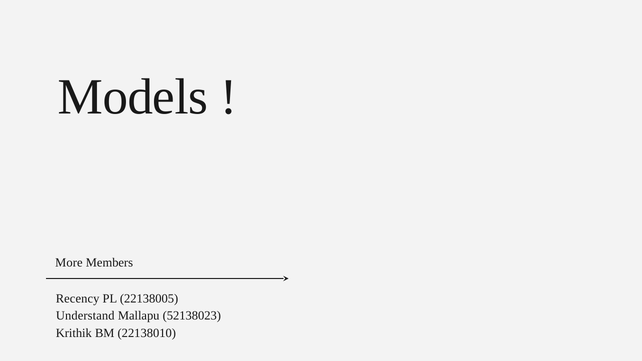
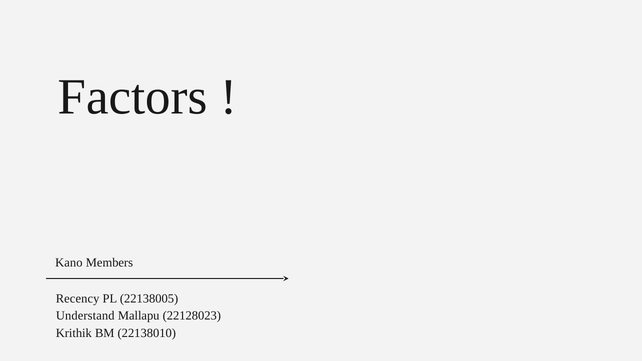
Models: Models -> Factors
More: More -> Kano
52138023: 52138023 -> 22128023
